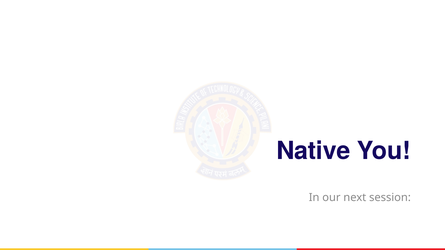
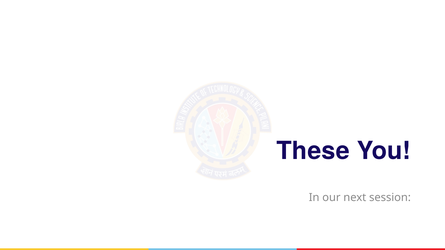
Native: Native -> These
